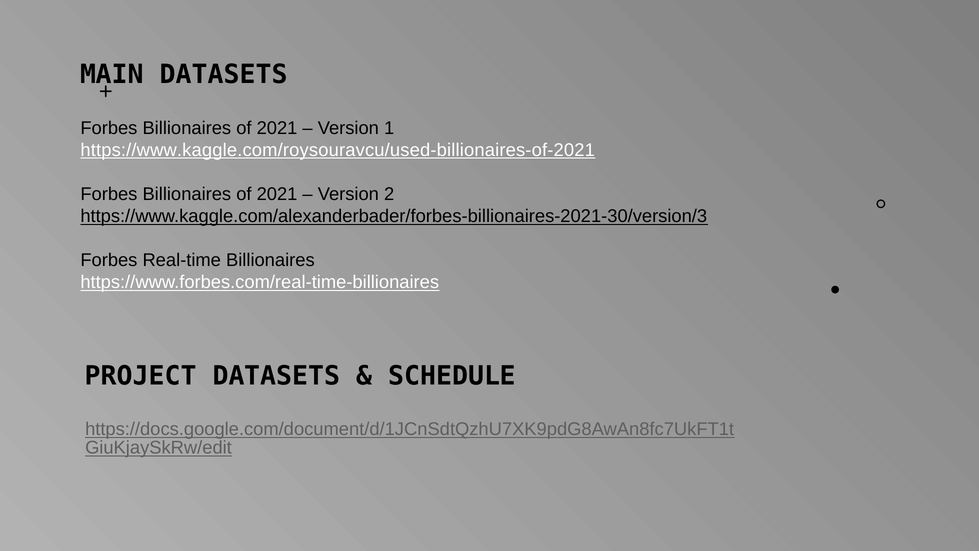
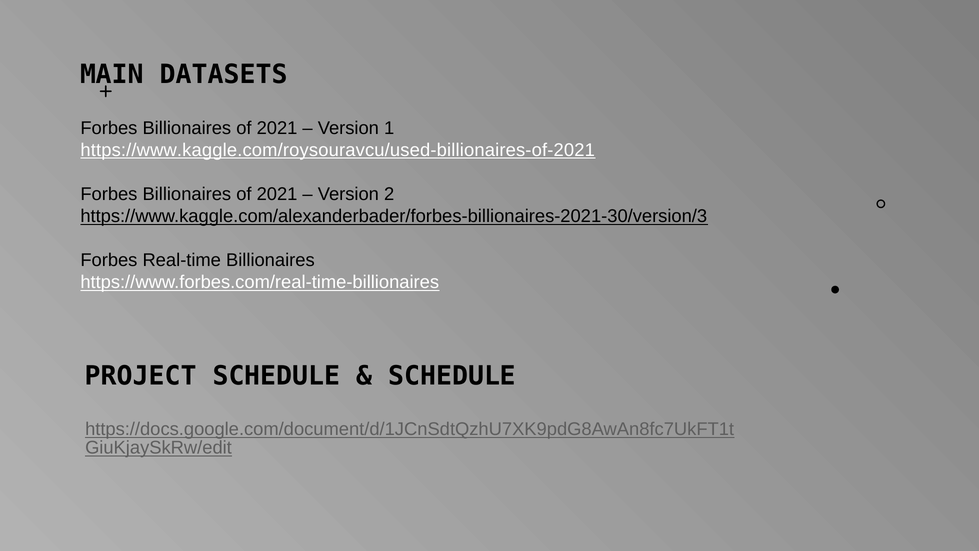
PROJECT DATASETS: DATASETS -> SCHEDULE
